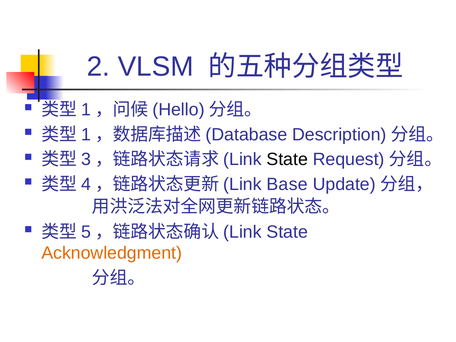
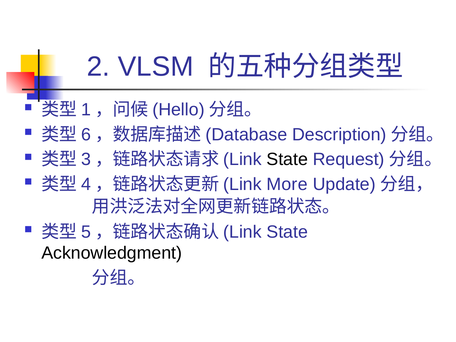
1 at (86, 135): 1 -> 6
Base: Base -> More
Acknowledgment colour: orange -> black
